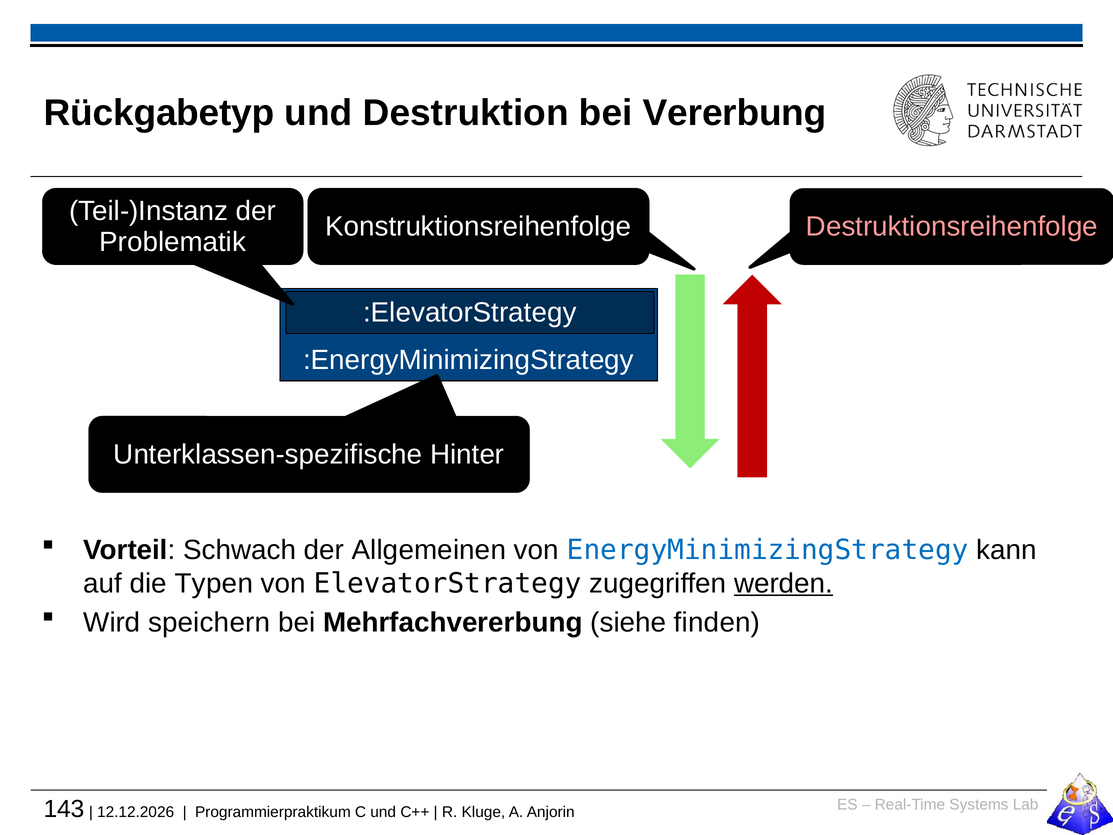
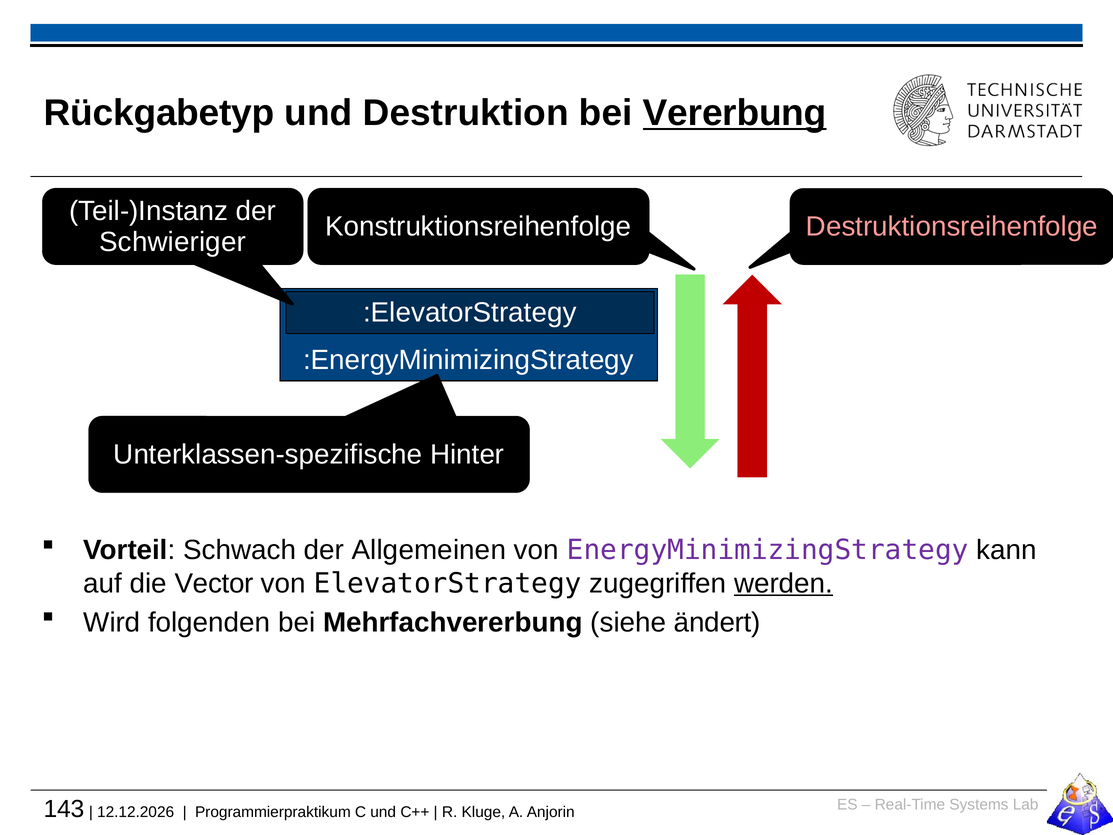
Vererbung underline: none -> present
Problematik: Problematik -> Schwieriger
EnergyMinimizingStrategy colour: blue -> purple
Typen: Typen -> Vector
speichern: speichern -> folgenden
finden: finden -> ändert
